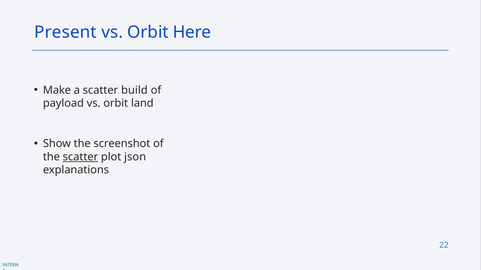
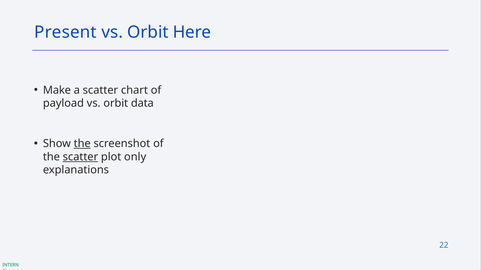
build: build -> chart
land: land -> data
the at (82, 144) underline: none -> present
json: json -> only
